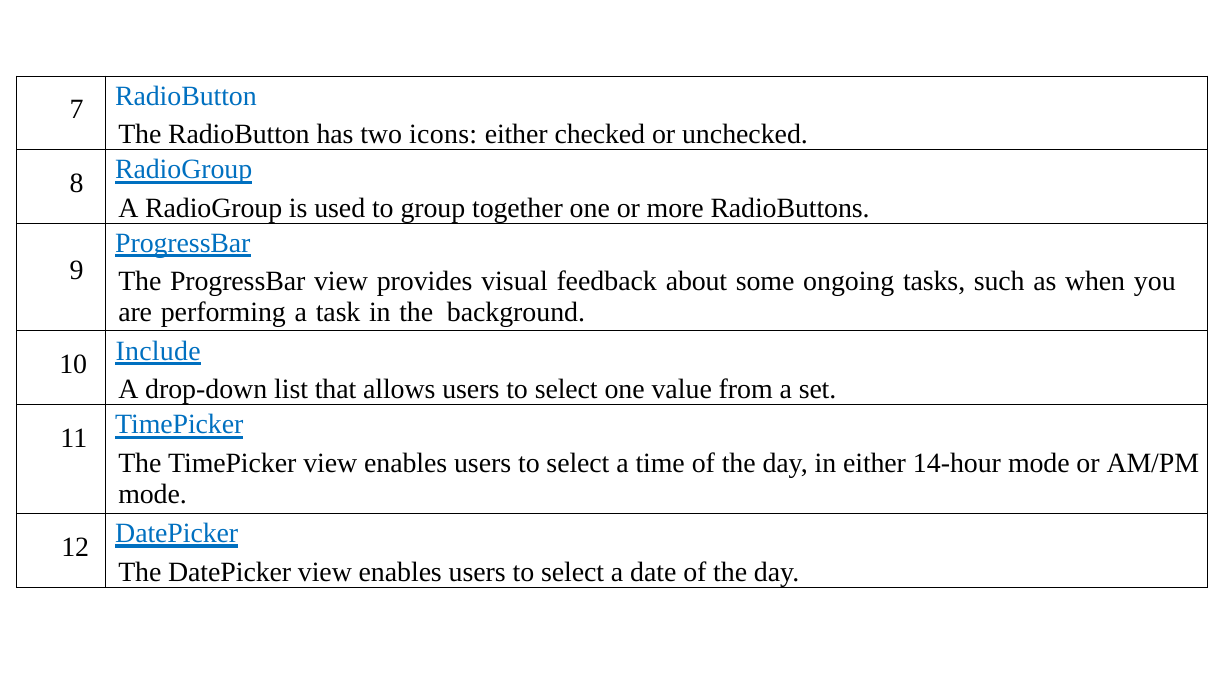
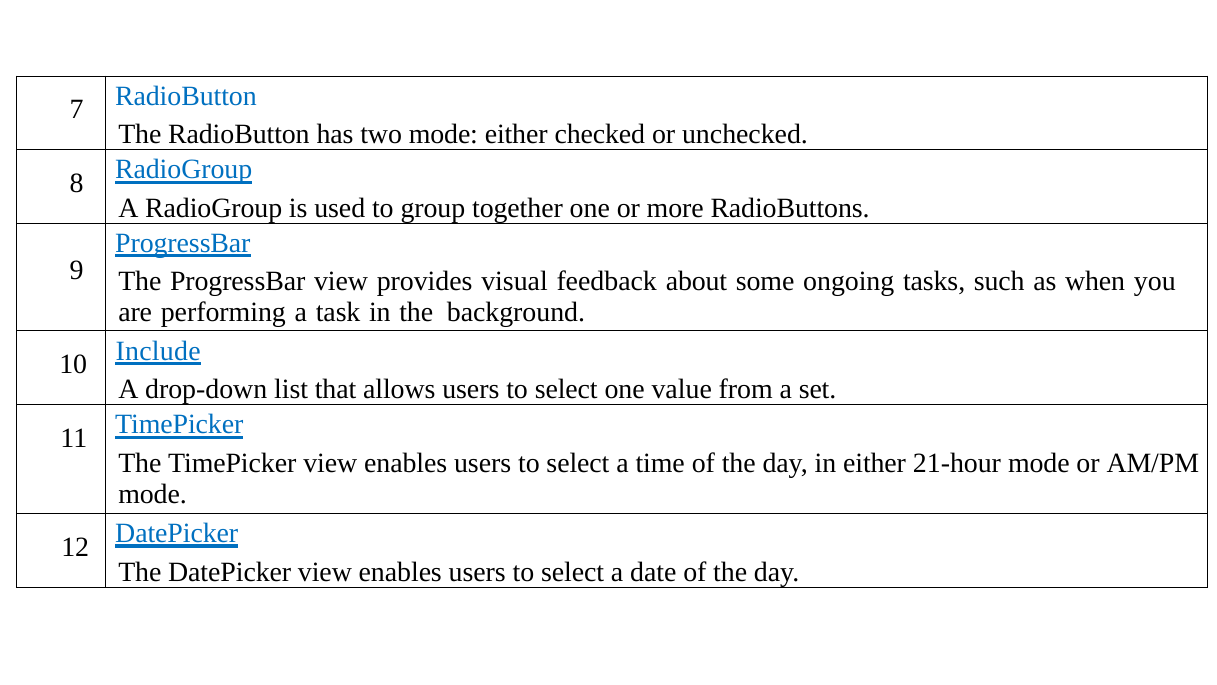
two icons: icons -> mode
14-hour: 14-hour -> 21-hour
